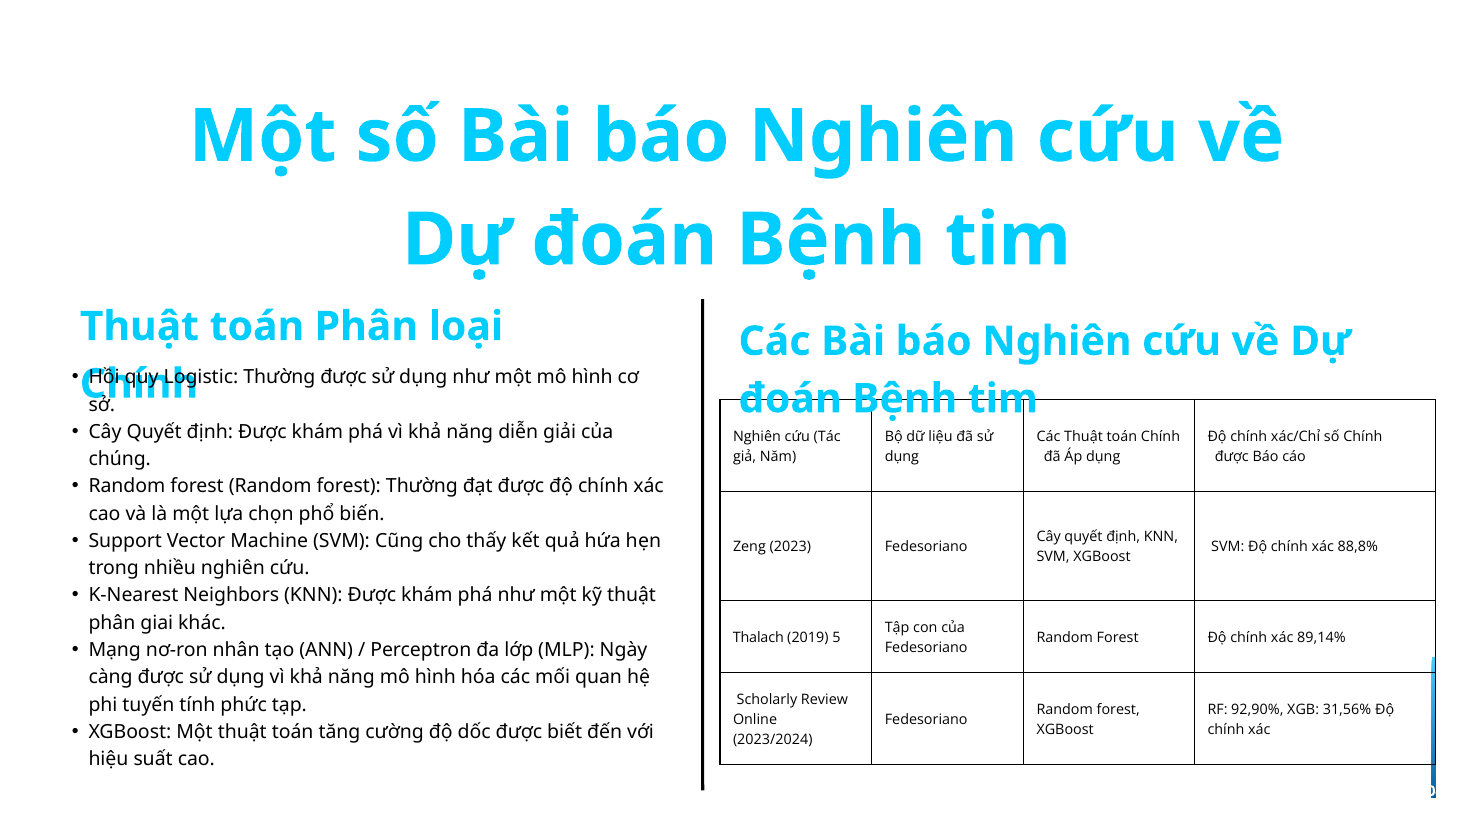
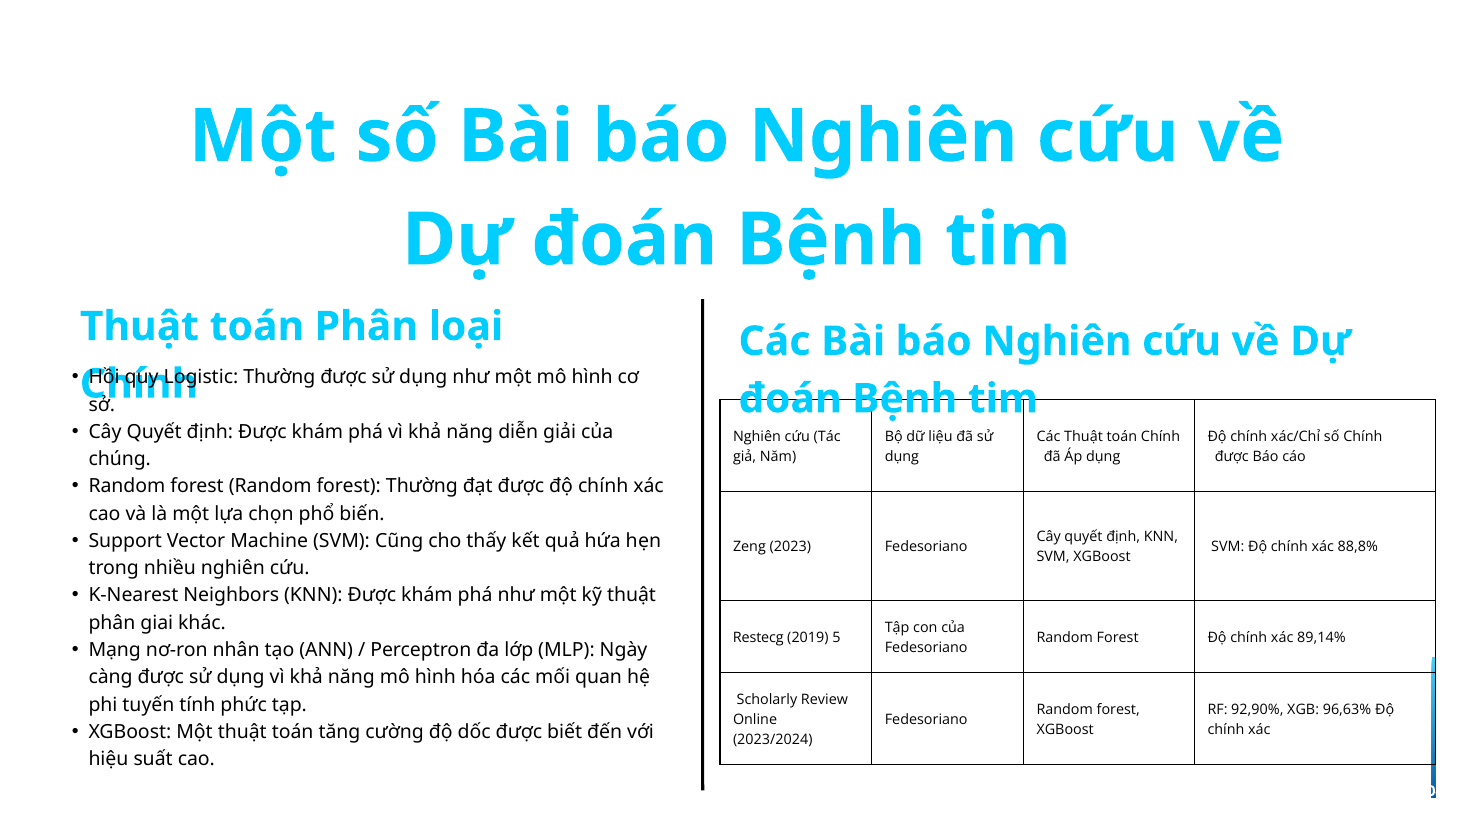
Thalach: Thalach -> Restecg
31,56%: 31,56% -> 96,63%
